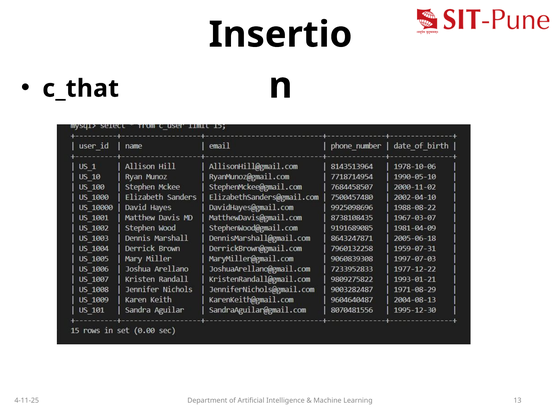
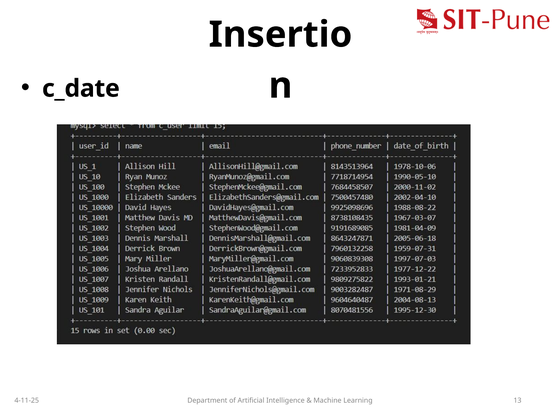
c_that: c_that -> c_date
